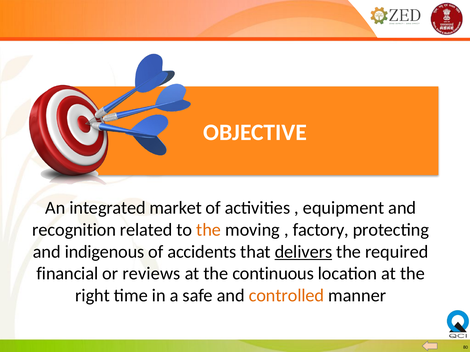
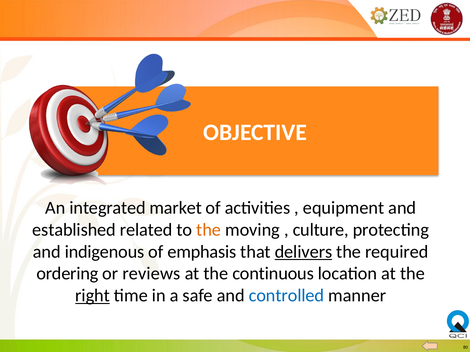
recognition: recognition -> established
factory: factory -> culture
accidents: accidents -> emphasis
financial: financial -> ordering
right underline: none -> present
controlled colour: orange -> blue
